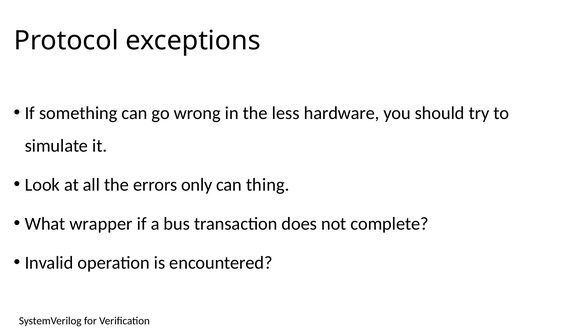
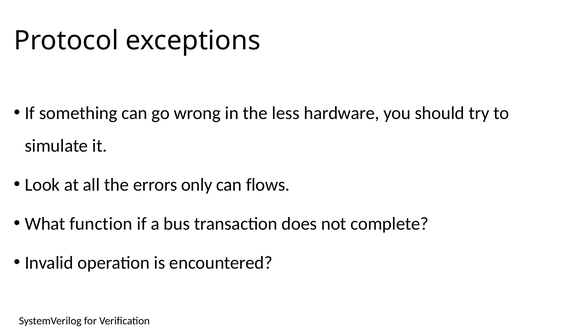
thing: thing -> flows
wrapper: wrapper -> function
